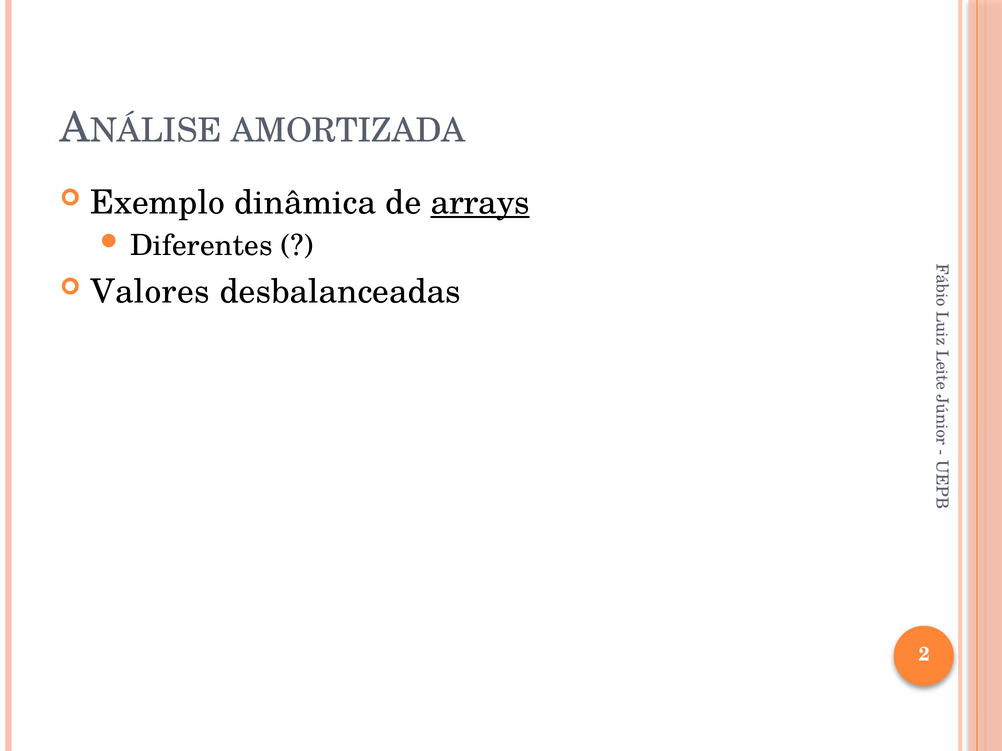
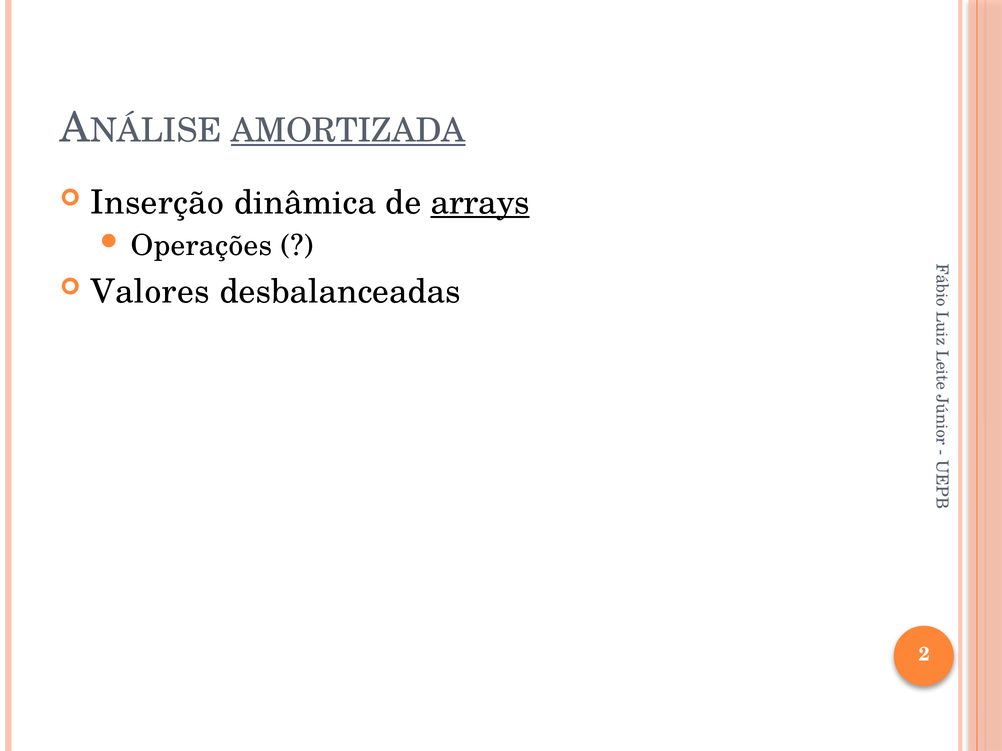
AMORTIZADA underline: none -> present
Exemplo: Exemplo -> Inserção
Diferentes: Diferentes -> Operações
